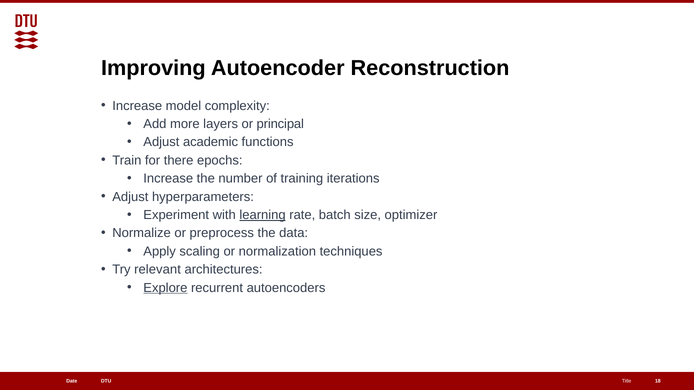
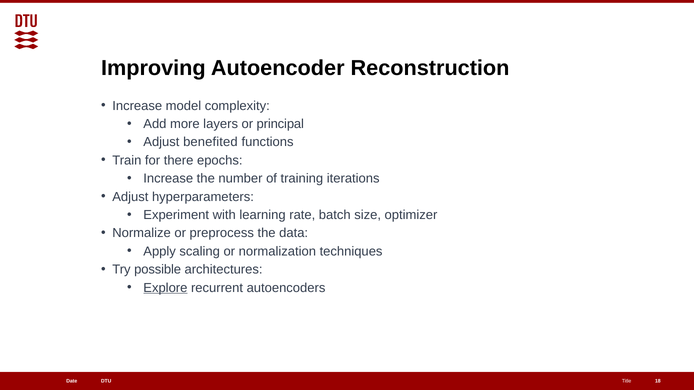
academic: academic -> benefited
learning underline: present -> none
relevant: relevant -> possible
